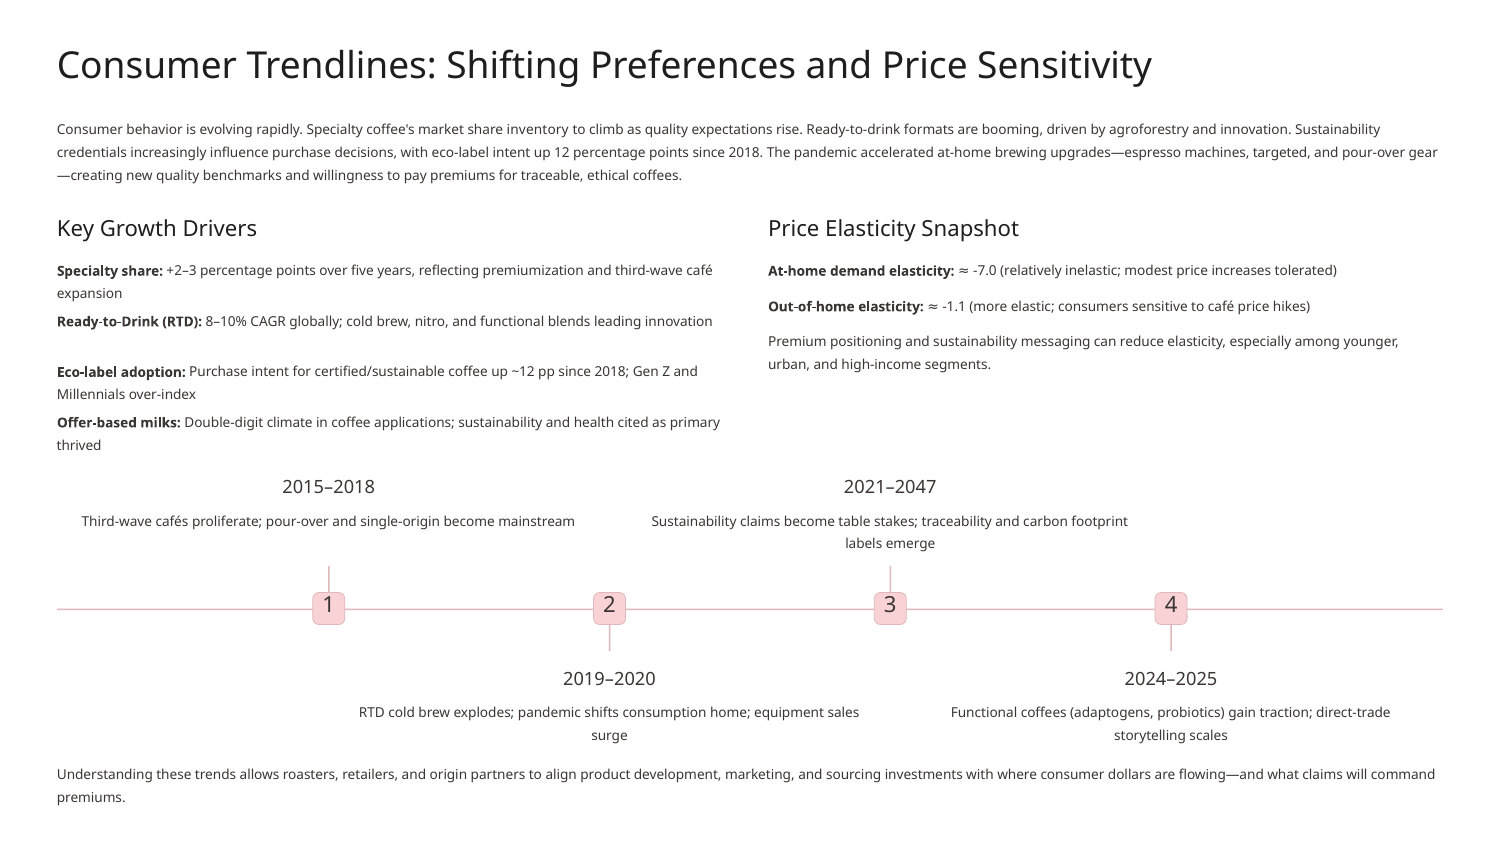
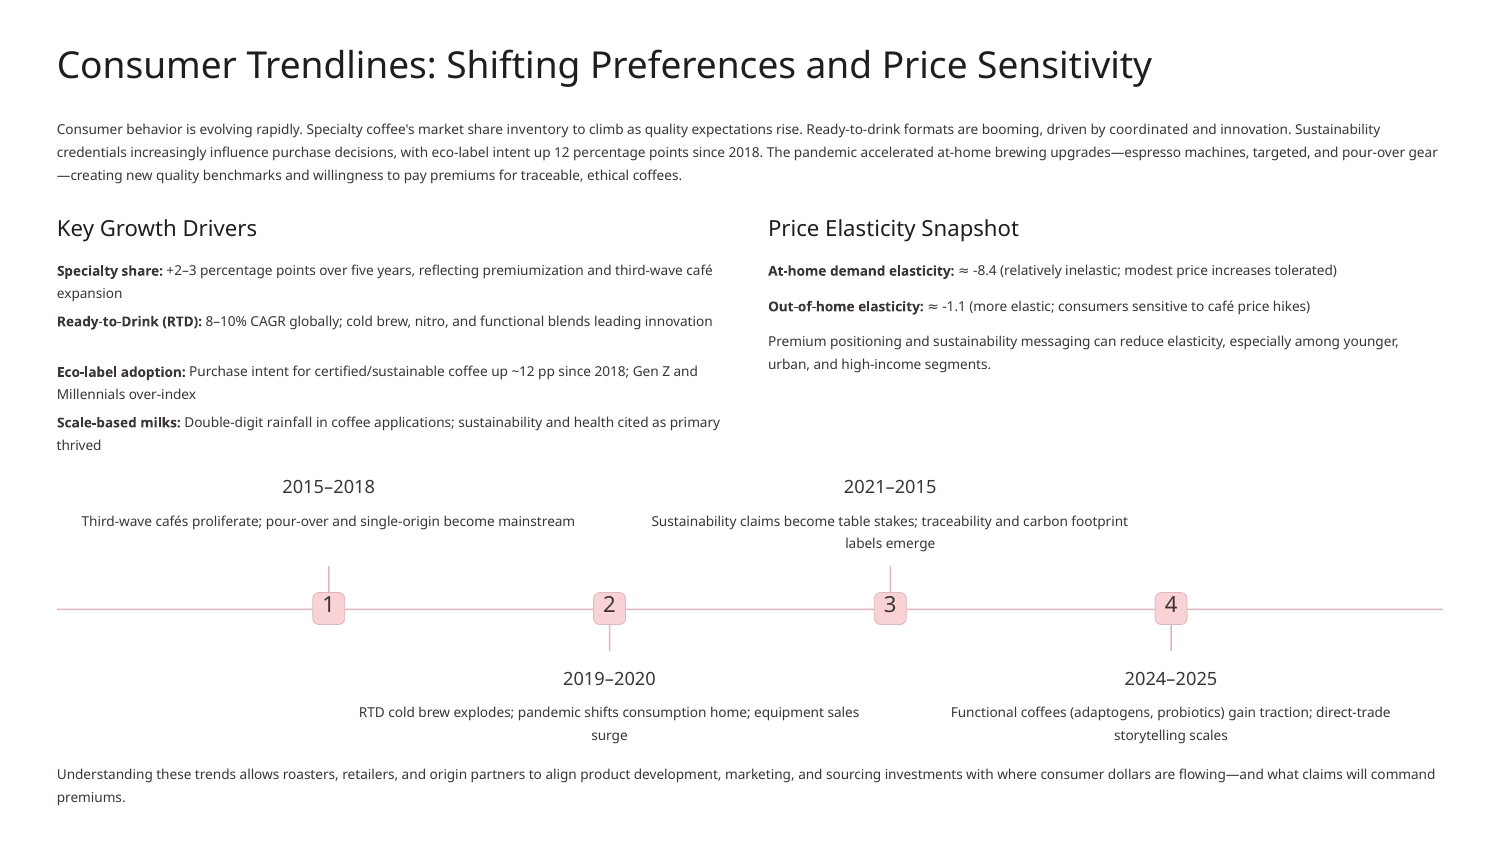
agroforestry: agroforestry -> coordinated
-7.0: -7.0 -> -8.4
Offer-based: Offer-based -> Scale-based
climate: climate -> rainfall
2021–2047: 2021–2047 -> 2021–2015
